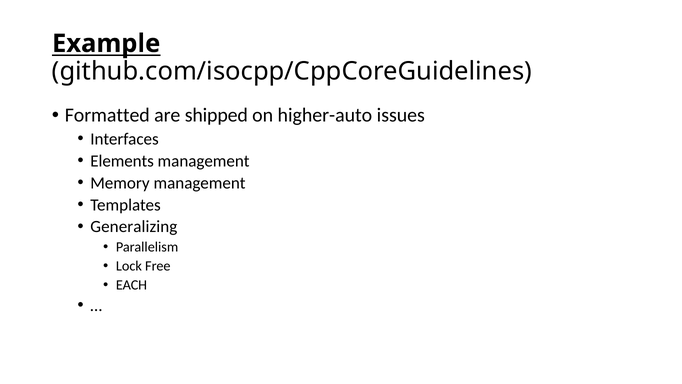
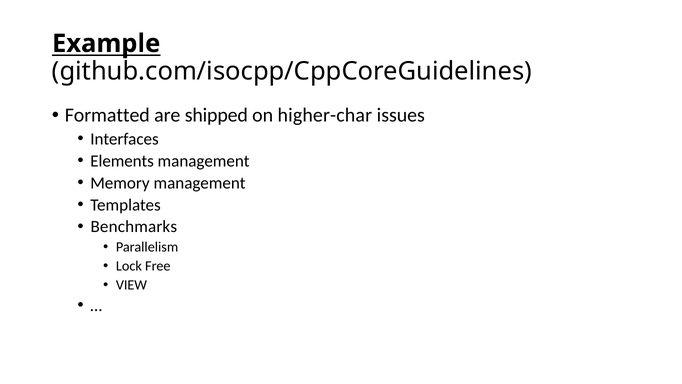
higher-auto: higher-auto -> higher-char
Generalizing: Generalizing -> Benchmarks
EACH: EACH -> VIEW
